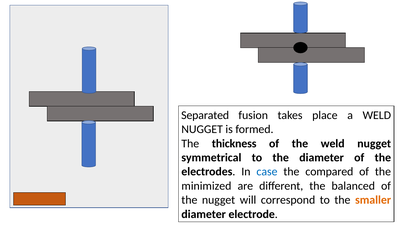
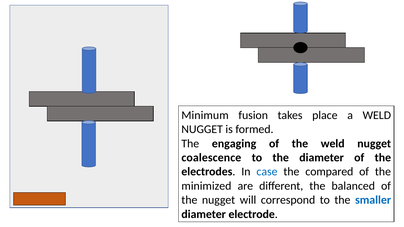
Separated: Separated -> Minimum
thickness: thickness -> engaging
symmetrical: symmetrical -> coalescence
smaller colour: orange -> blue
